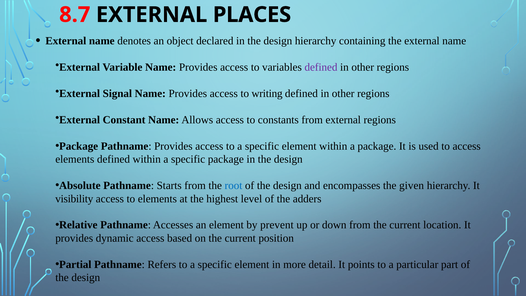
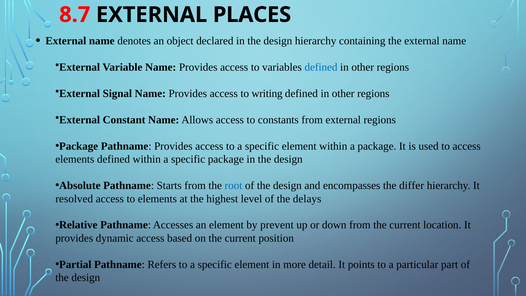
defined at (321, 67) colour: purple -> blue
given: given -> differ
visibility: visibility -> resolved
adders: adders -> delays
